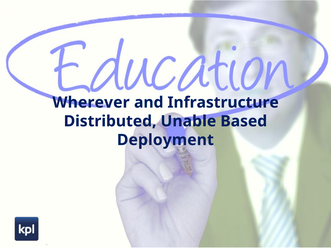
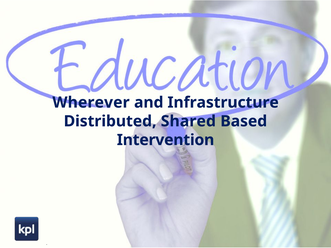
Unable: Unable -> Shared
Deployment: Deployment -> Intervention
